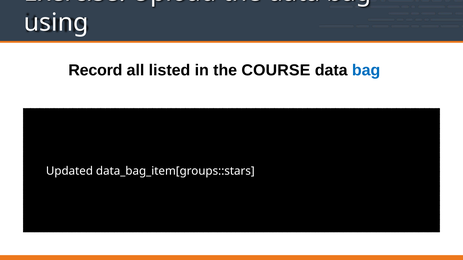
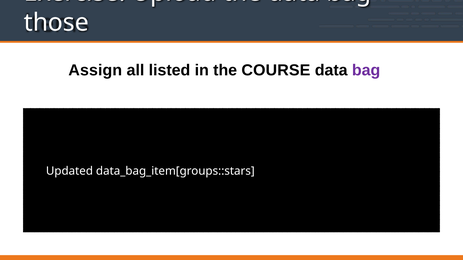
using: using -> those
Record: Record -> Assign
bag at (366, 71) colour: blue -> purple
